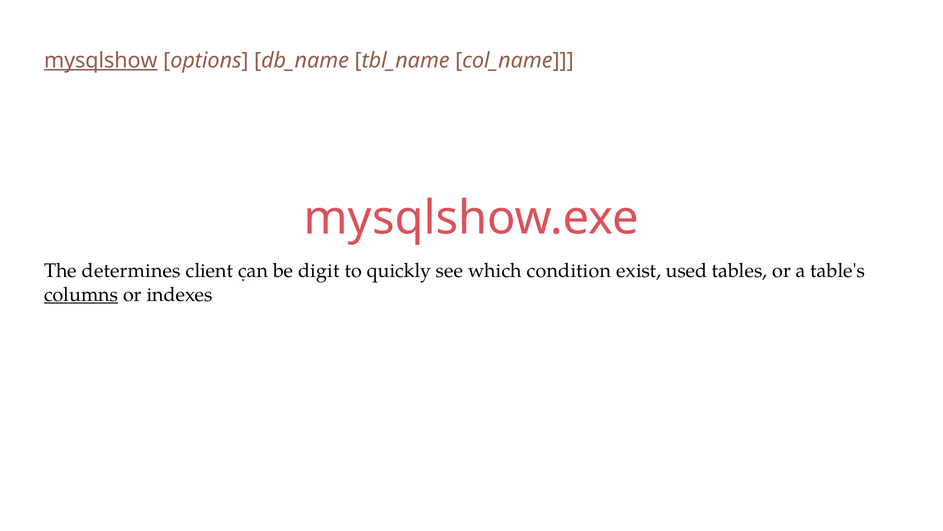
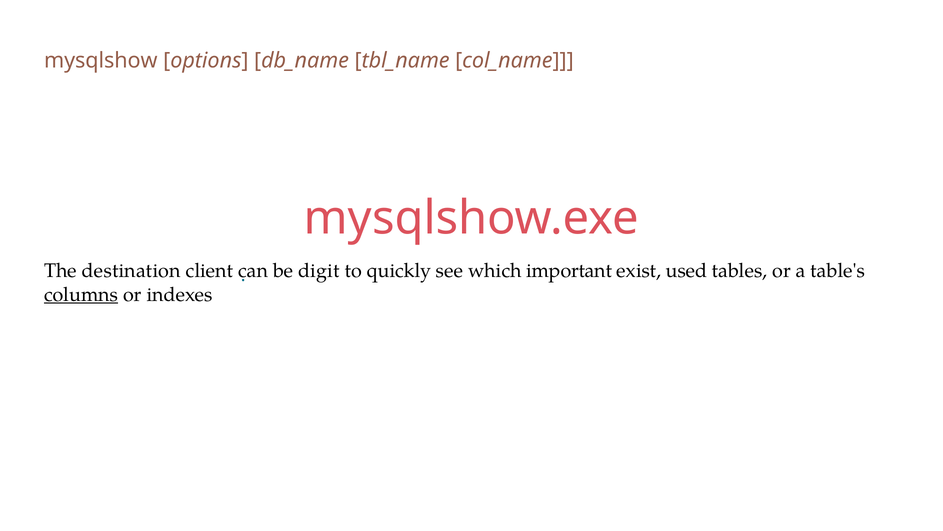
mysqlshow underline: present -> none
determines: determines -> destination
condition: condition -> important
